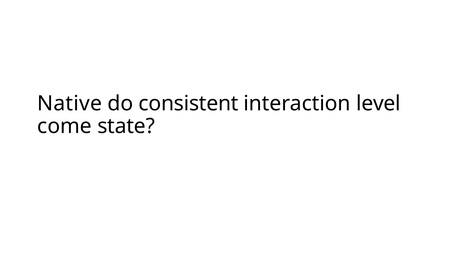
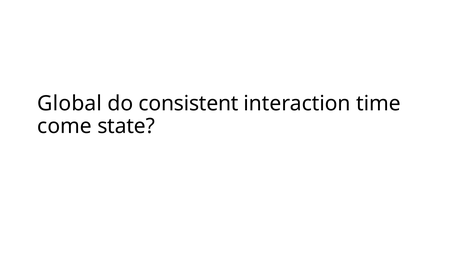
Native: Native -> Global
level: level -> time
